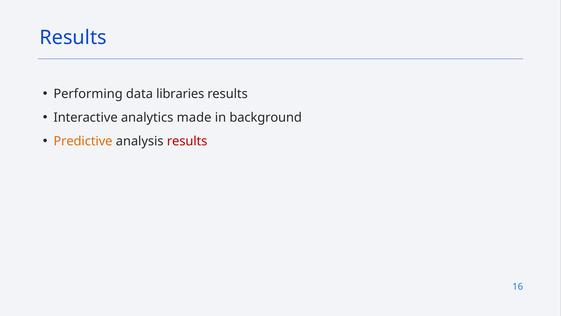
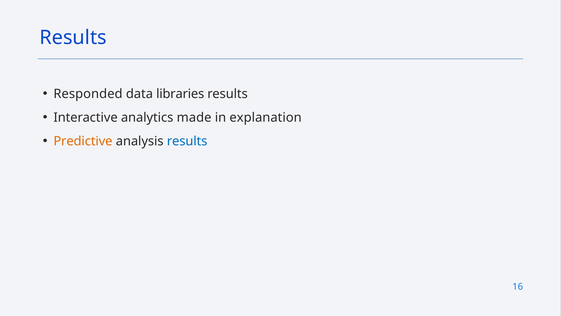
Performing: Performing -> Responded
background: background -> explanation
results at (187, 141) colour: red -> blue
